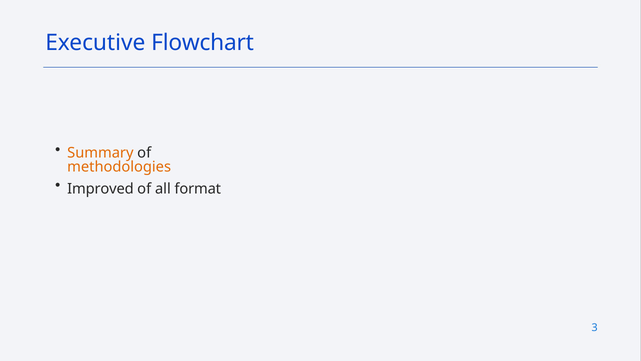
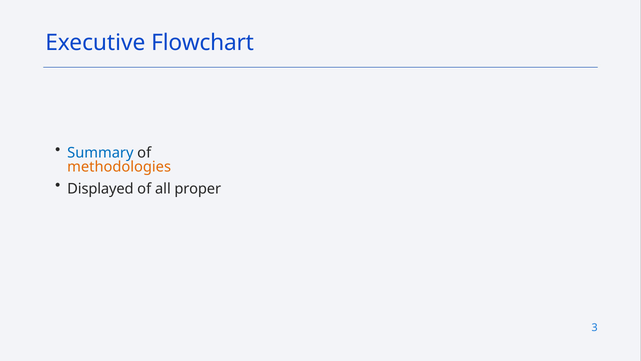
Summary colour: orange -> blue
Improved: Improved -> Displayed
format: format -> proper
